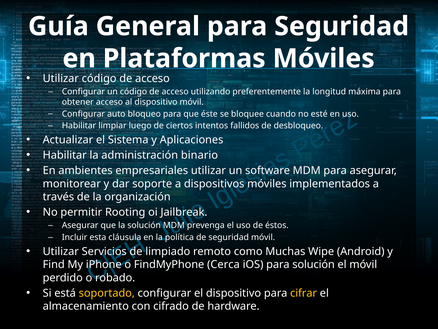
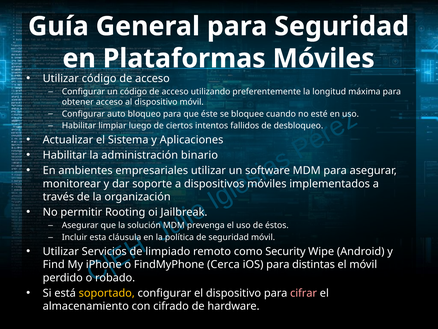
Muchas: Muchas -> Security
para solución: solución -> distintas
cifrar colour: yellow -> pink
